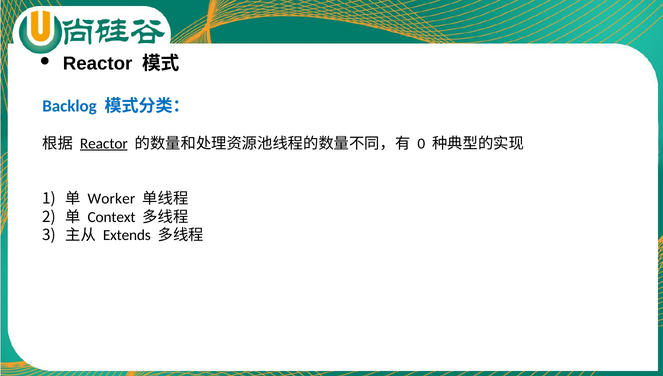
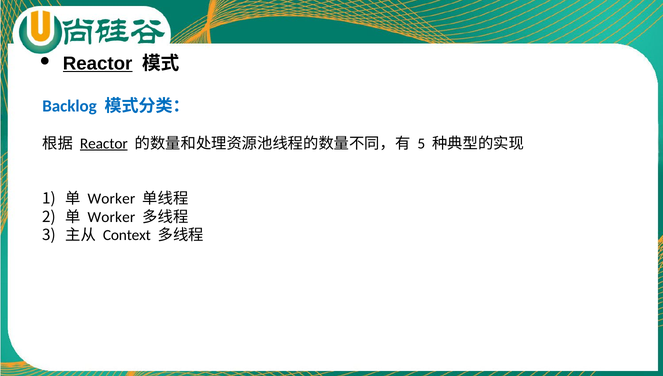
Reactor at (98, 64) underline: none -> present
0: 0 -> 5
Context at (112, 217): Context -> Worker
Extends: Extends -> Context
